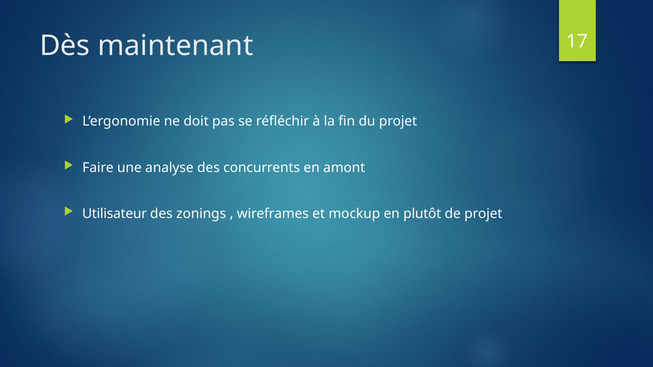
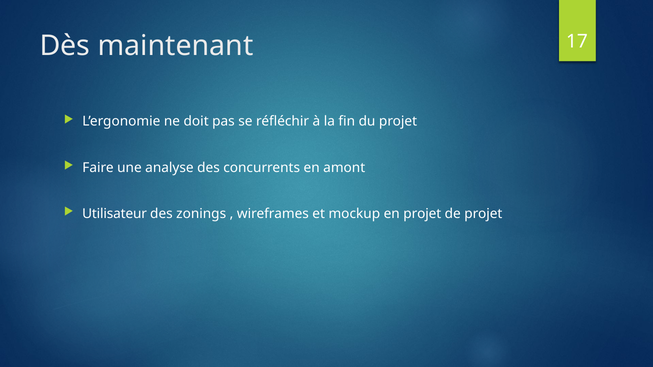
en plutôt: plutôt -> projet
